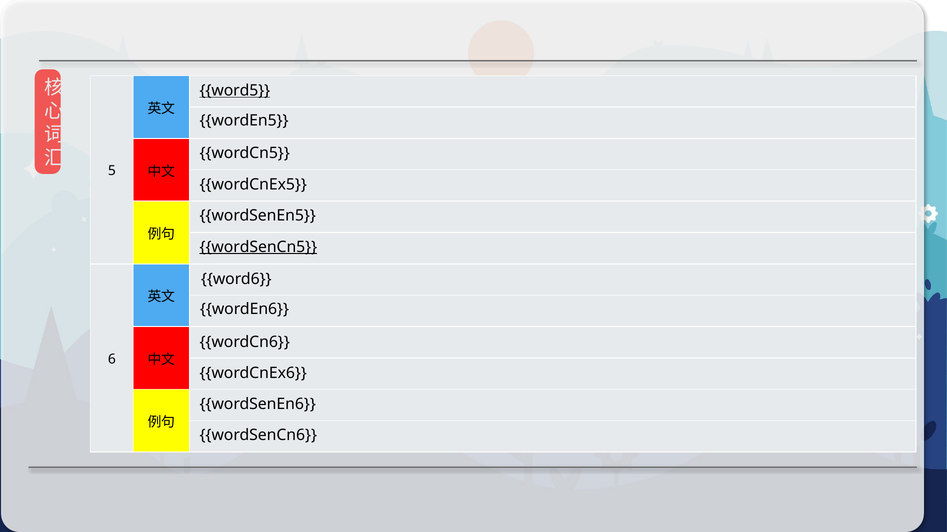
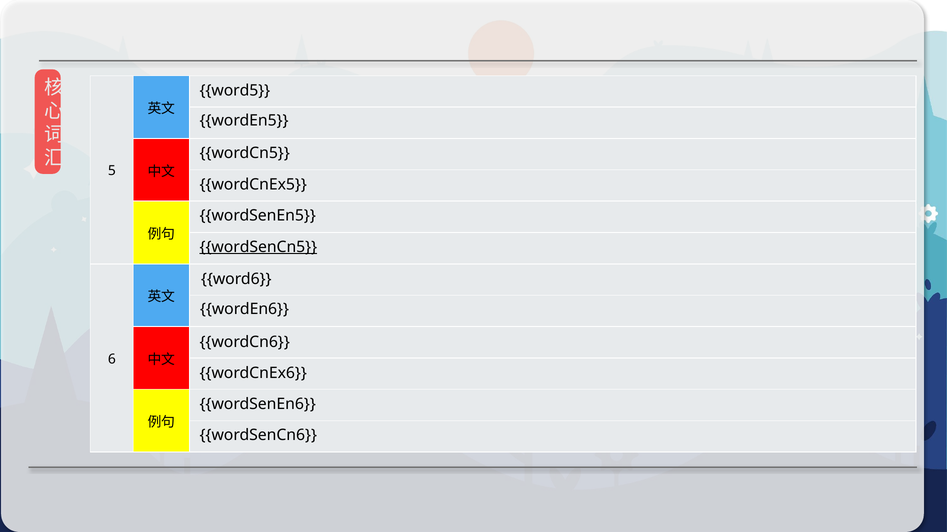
word5 underline: present -> none
